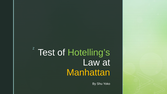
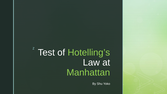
Manhattan colour: yellow -> light green
